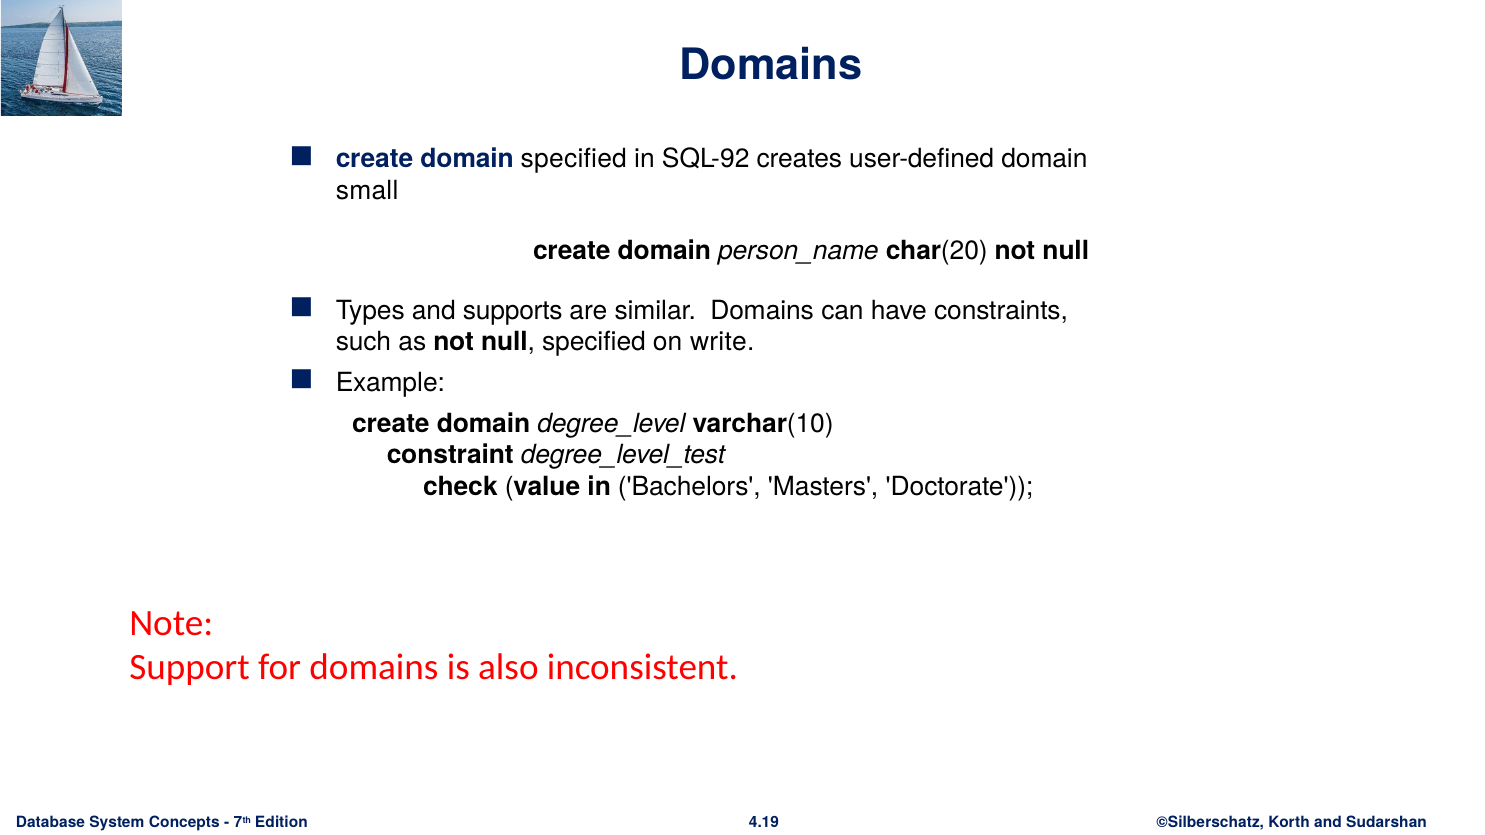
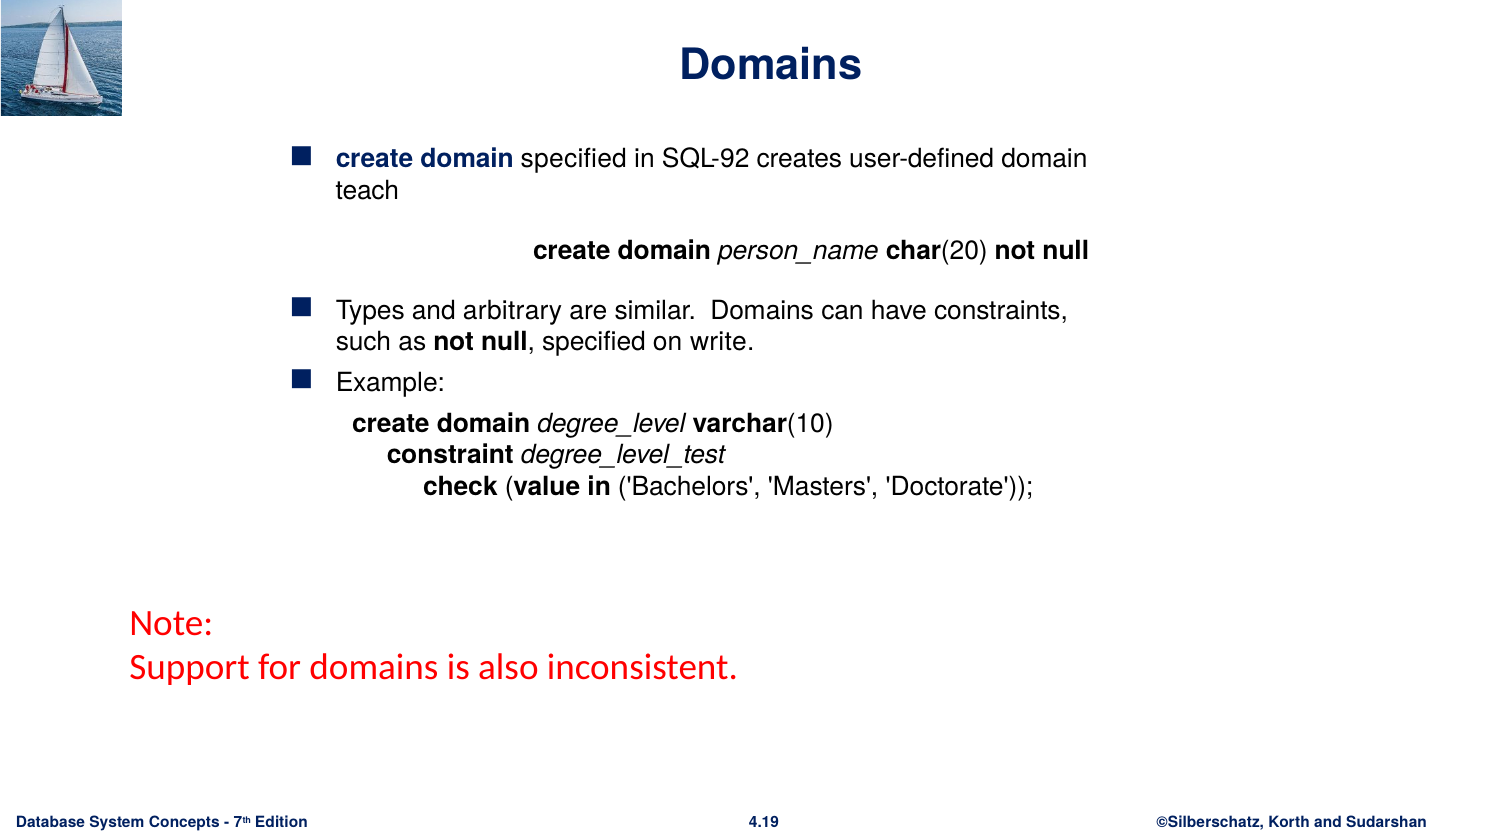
small: small -> teach
supports: supports -> arbitrary
